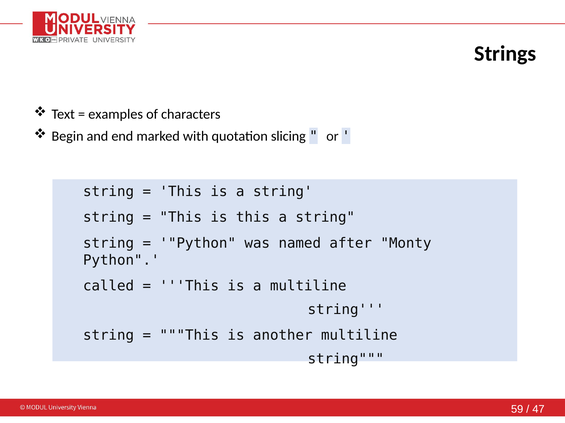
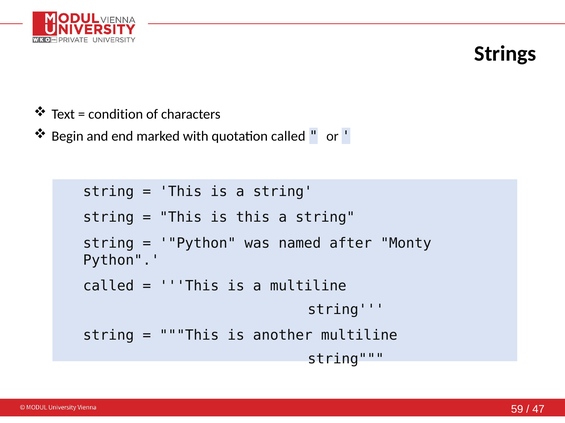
examples: examples -> condition
quotation slicing: slicing -> called
